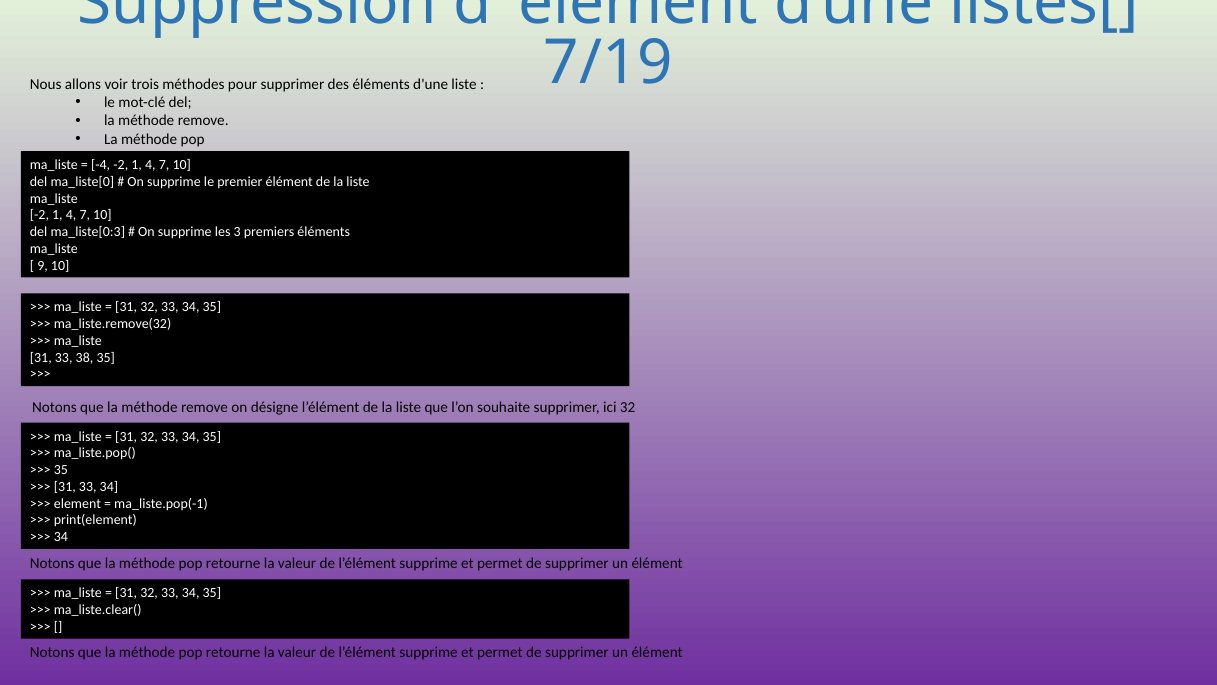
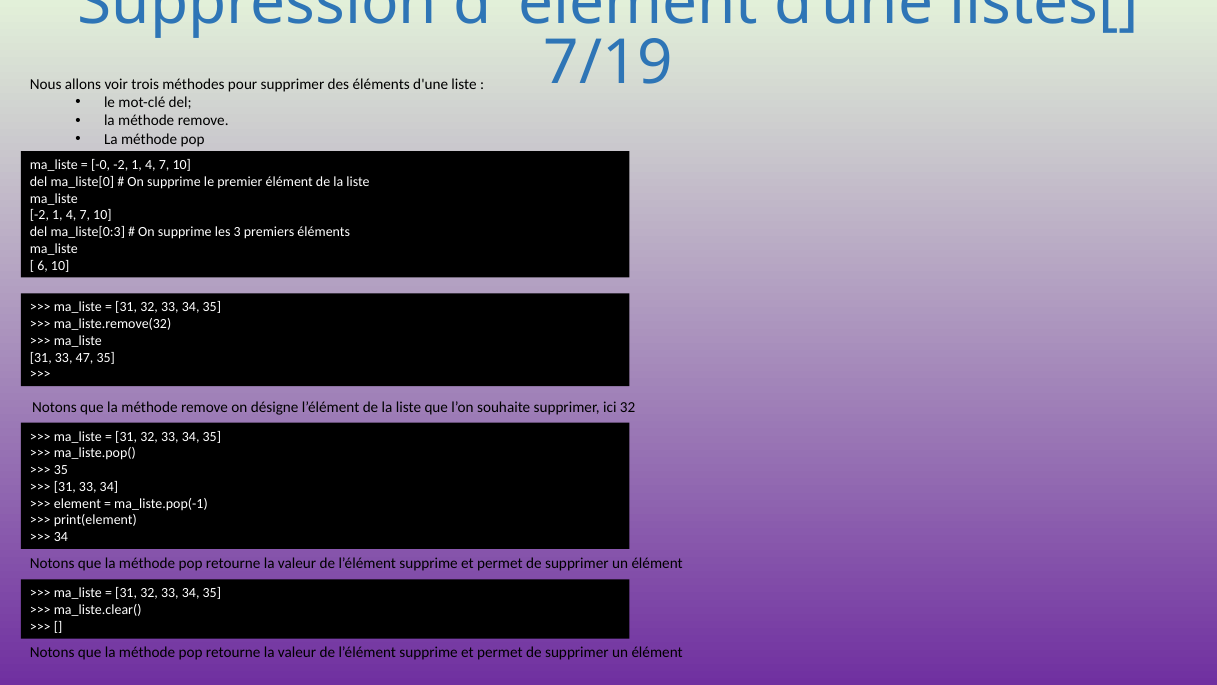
-4: -4 -> -0
9: 9 -> 6
38: 38 -> 47
